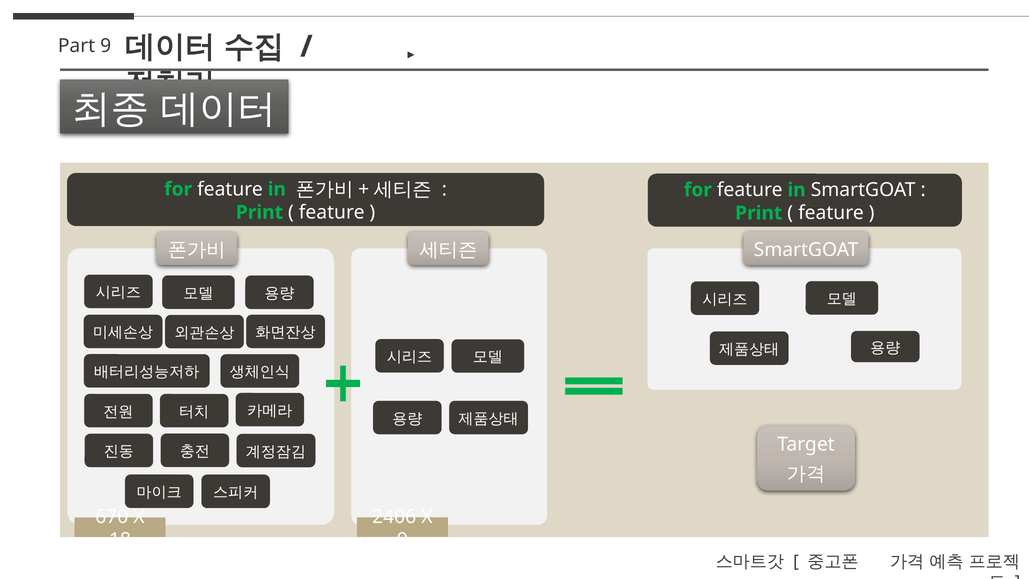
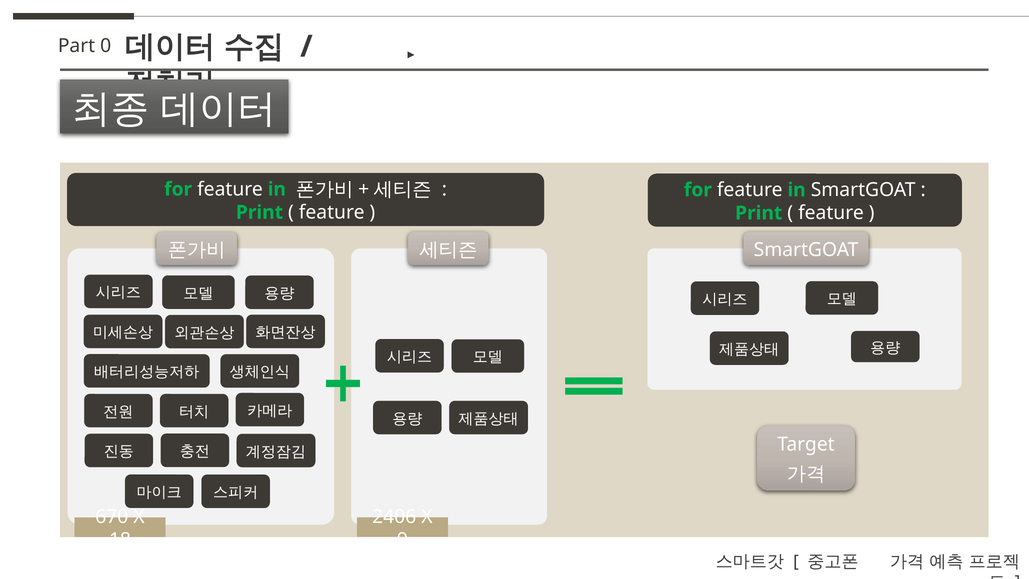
Part 9: 9 -> 0
